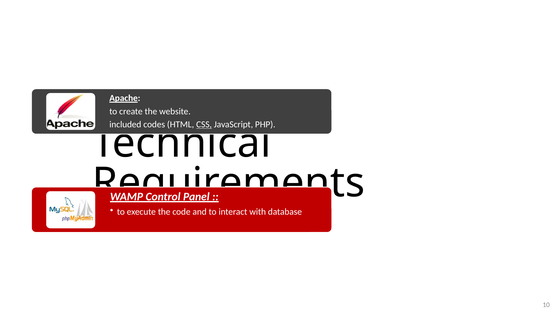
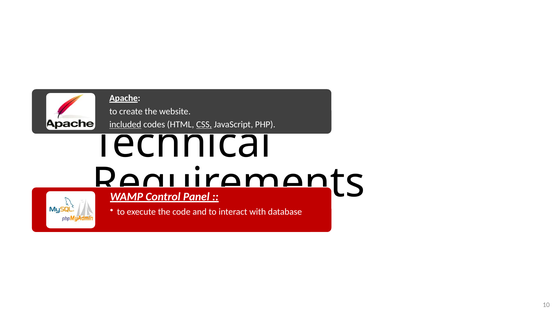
included underline: none -> present
